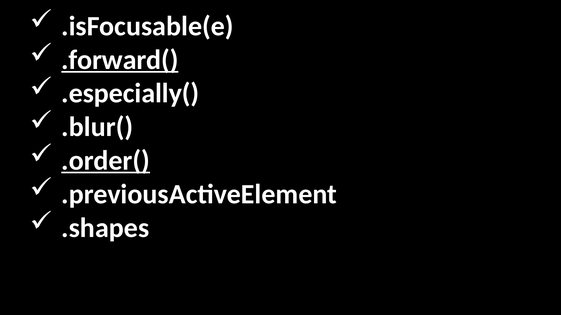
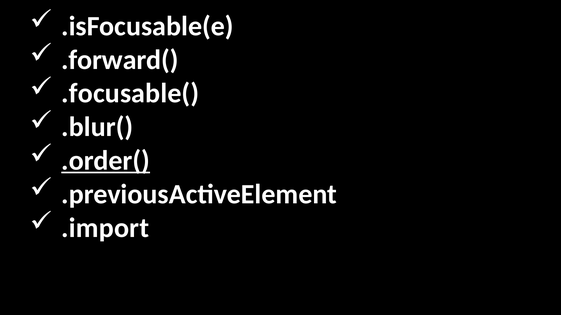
.forward( underline: present -> none
.especially(: .especially( -> .focusable(
.shapes: .shapes -> .import
